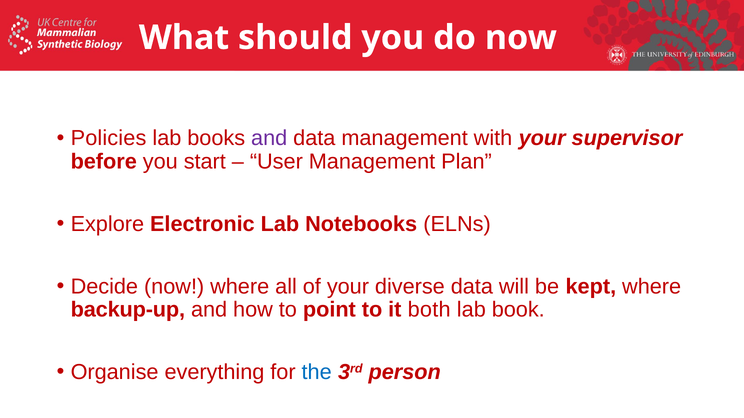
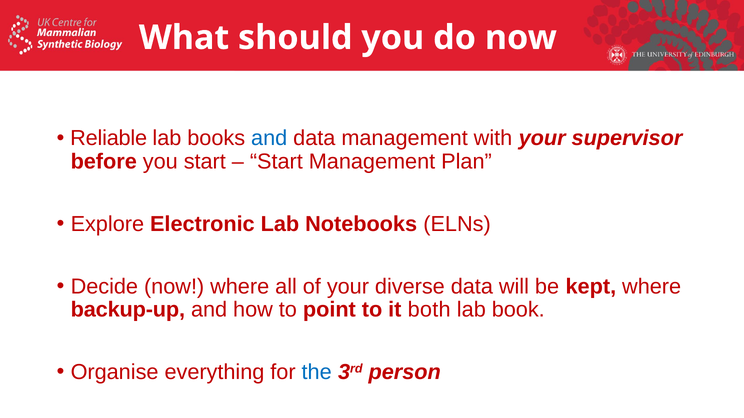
Policies: Policies -> Reliable
and at (269, 139) colour: purple -> blue
User at (276, 162): User -> Start
